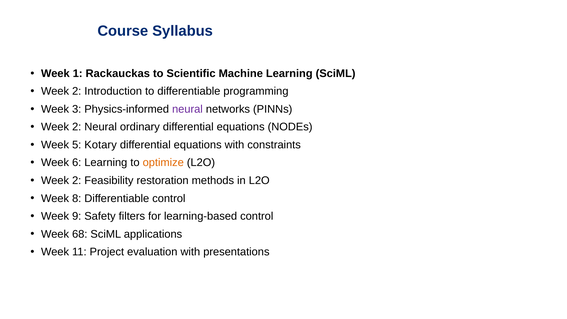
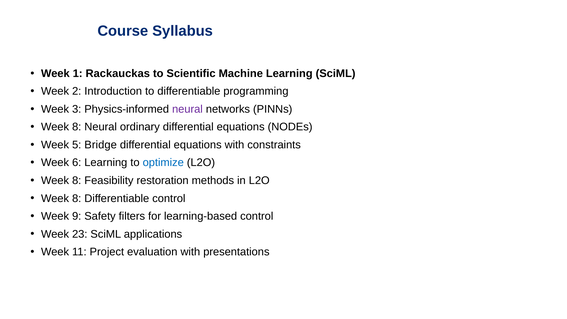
2 at (77, 127): 2 -> 8
Kotary: Kotary -> Bridge
optimize colour: orange -> blue
2 at (77, 181): 2 -> 8
68: 68 -> 23
